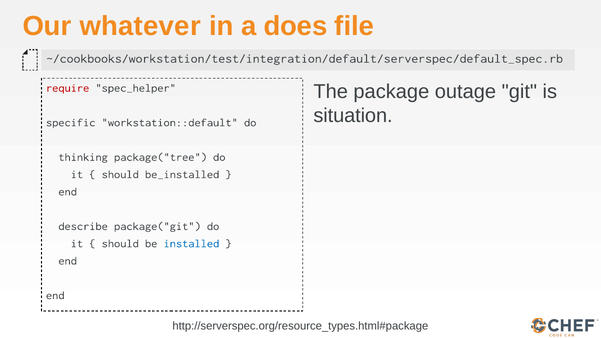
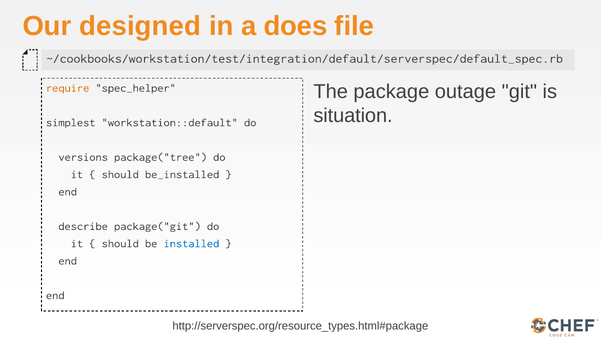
whatever: whatever -> designed
require colour: red -> orange
specific: specific -> simplest
thinking: thinking -> versions
